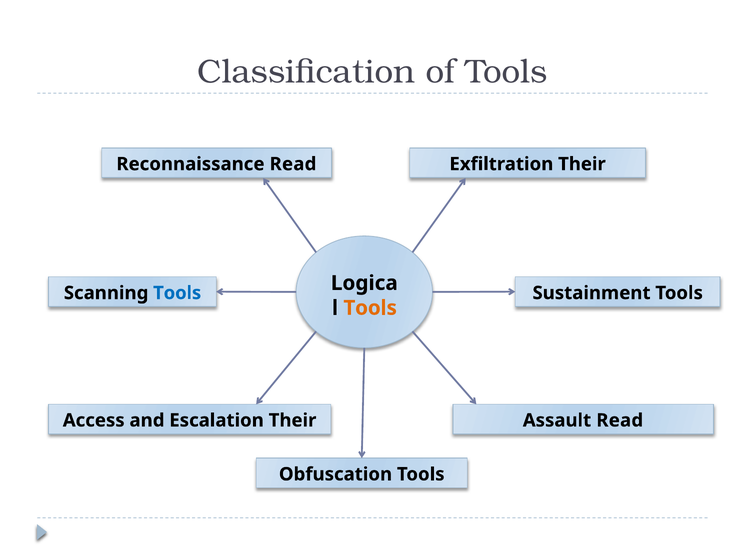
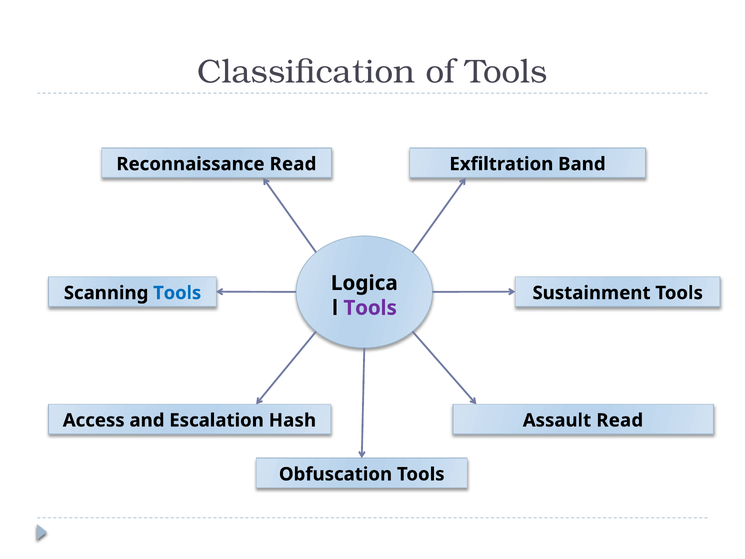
Exfiltration Their: Their -> Band
Tools at (370, 308) colour: orange -> purple
Escalation Their: Their -> Hash
